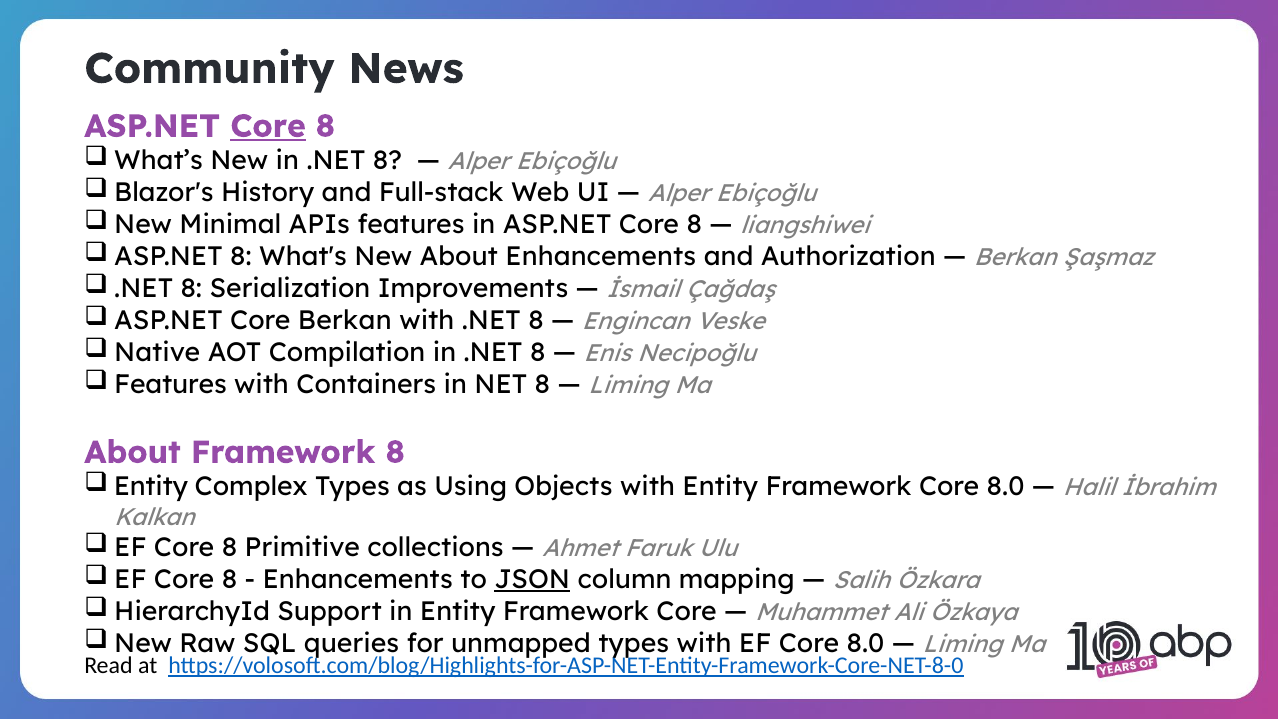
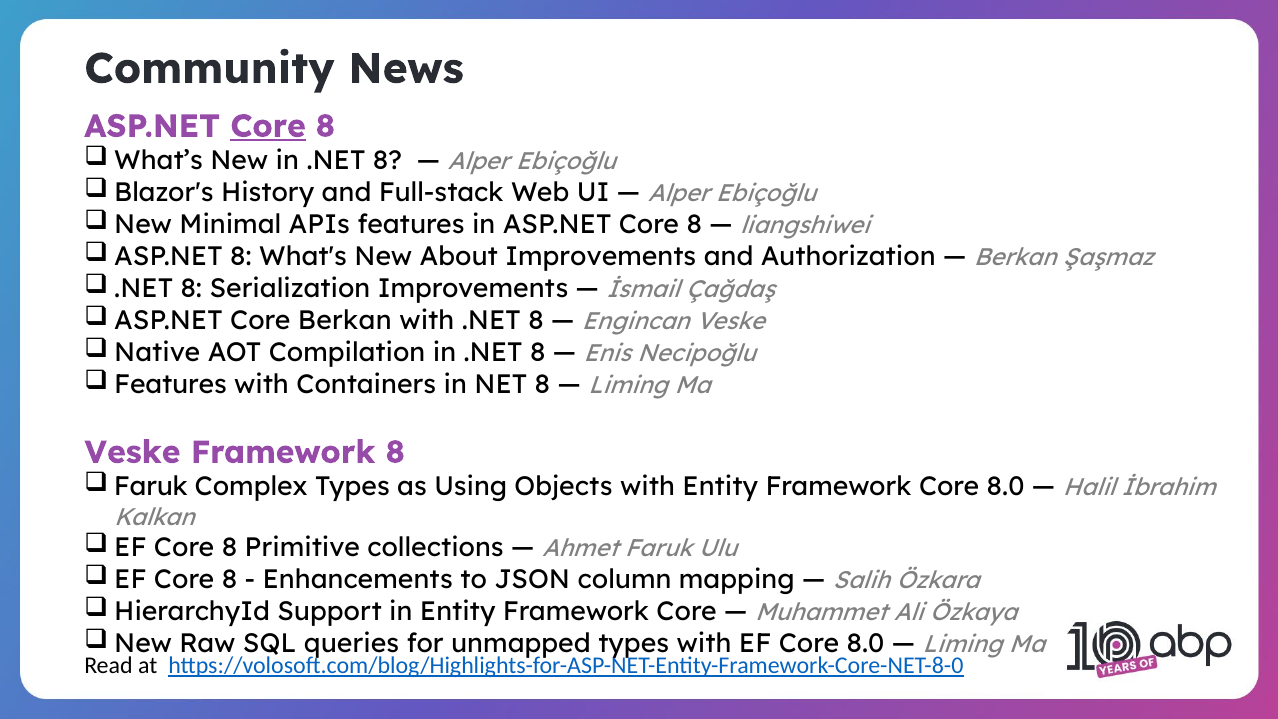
About Enhancements: Enhancements -> Improvements
About at (132, 452): About -> Veske
Entity at (151, 487): Entity -> Faruk
JSON underline: present -> none
